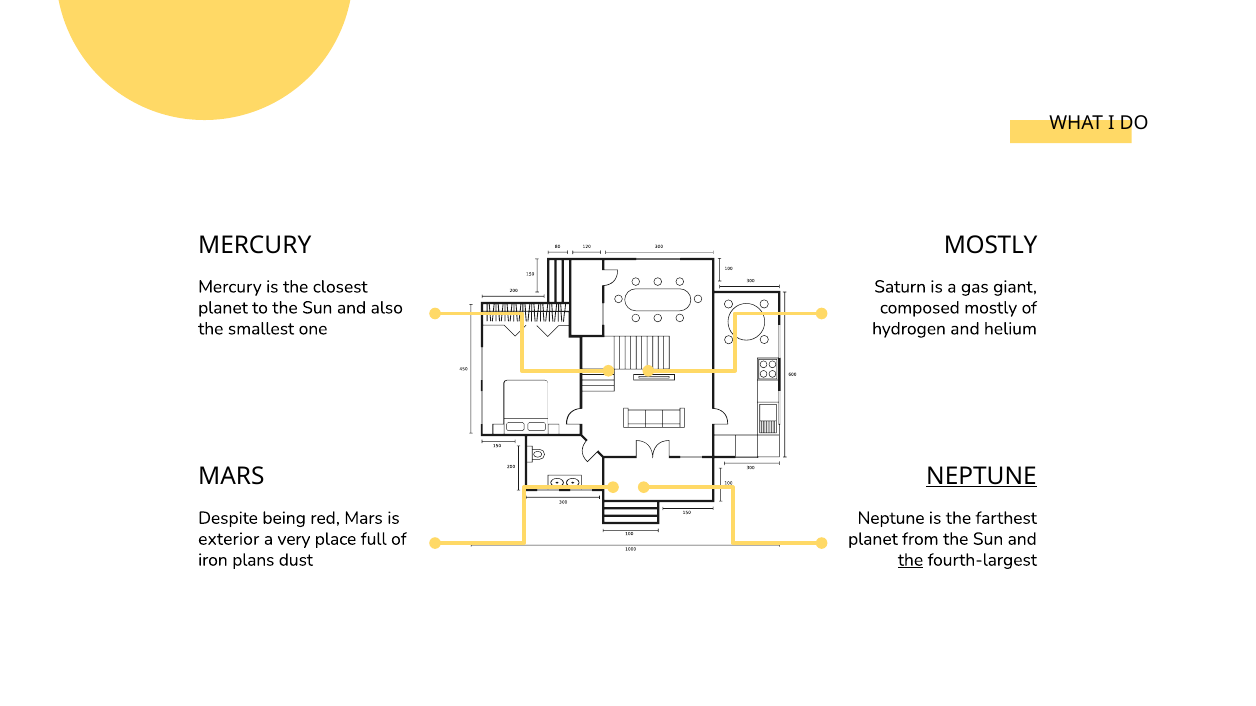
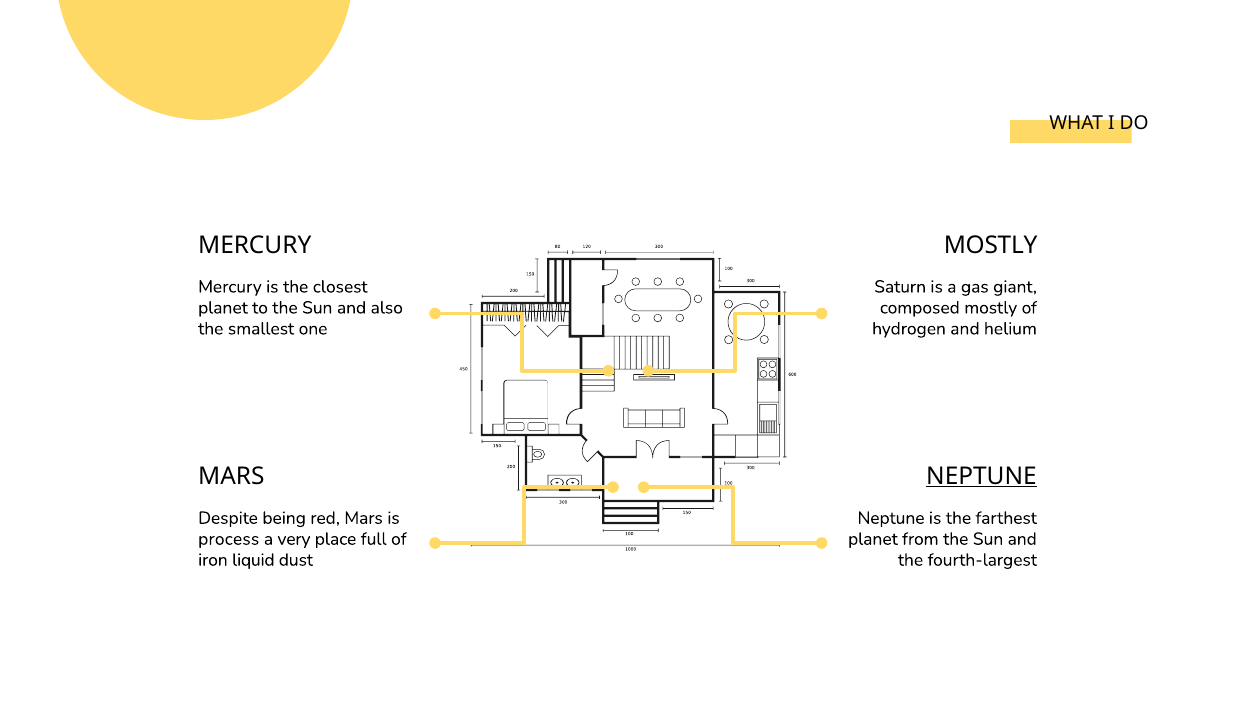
exterior: exterior -> process
plans: plans -> liquid
the at (911, 560) underline: present -> none
